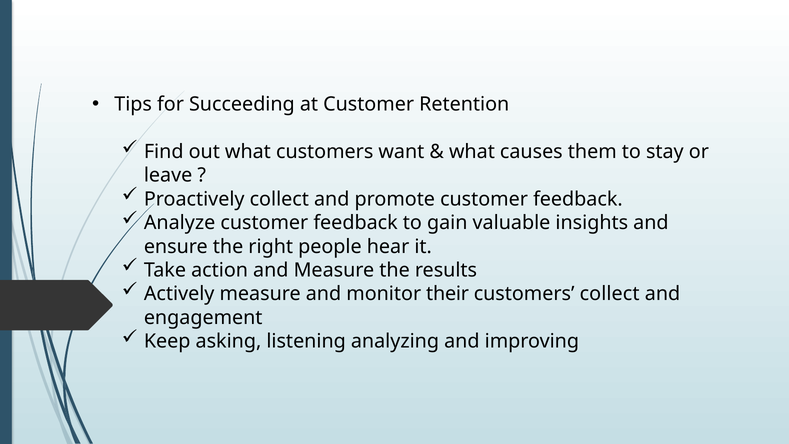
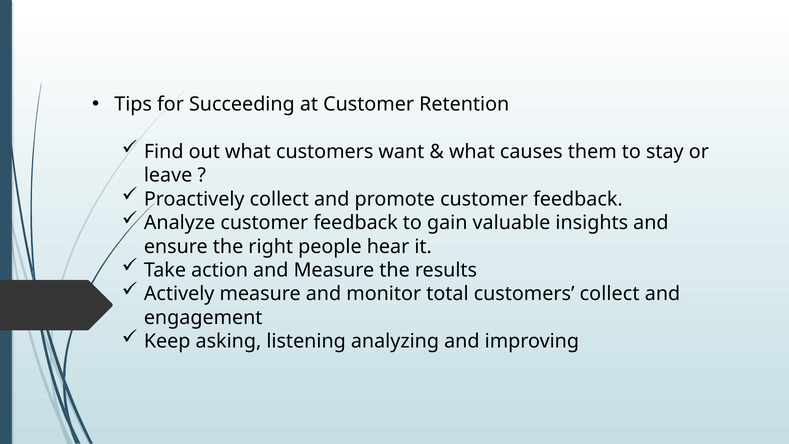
their: their -> total
